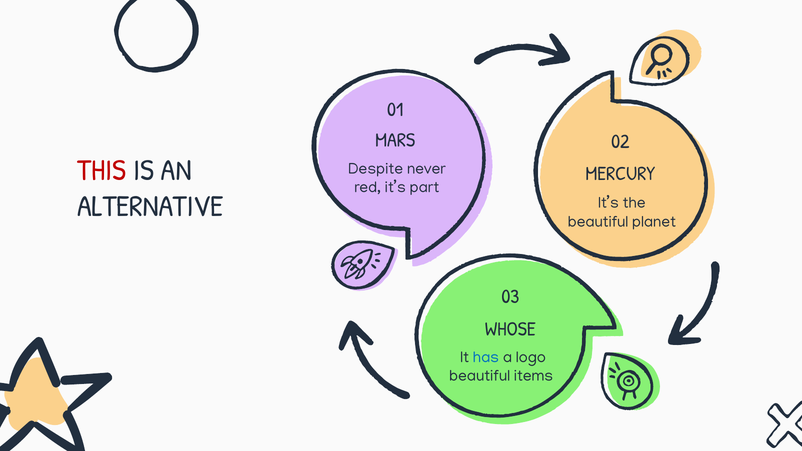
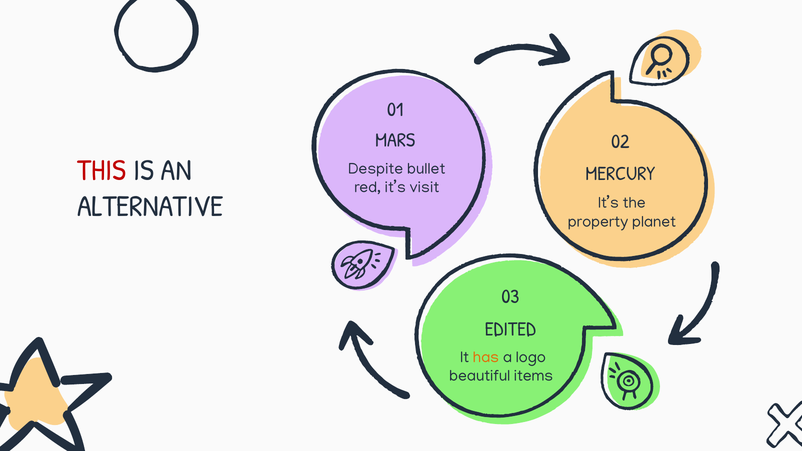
never: never -> bullet
part: part -> visit
beautiful at (598, 222): beautiful -> property
WHOSE: WHOSE -> EDITED
has colour: blue -> orange
